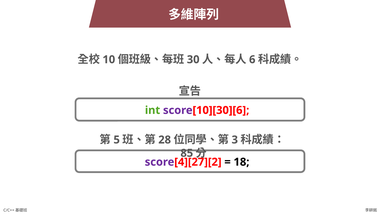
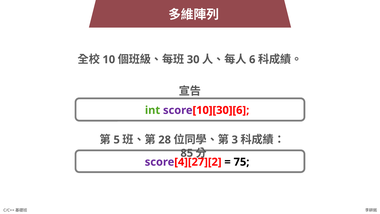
18: 18 -> 75
